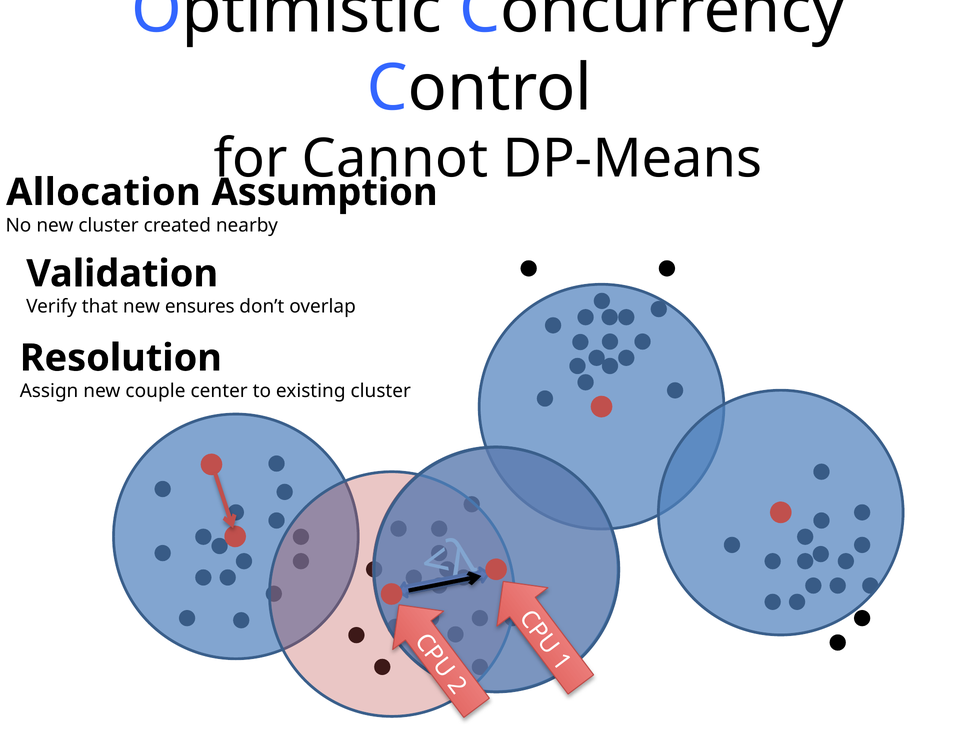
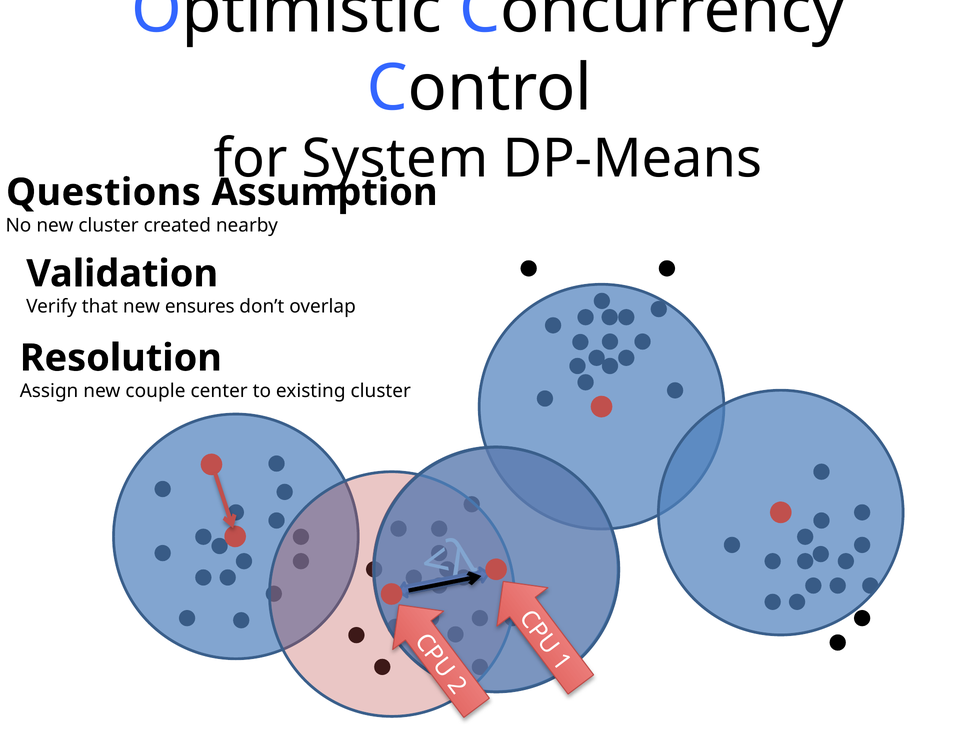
Cannot: Cannot -> System
Allocation: Allocation -> Questions
